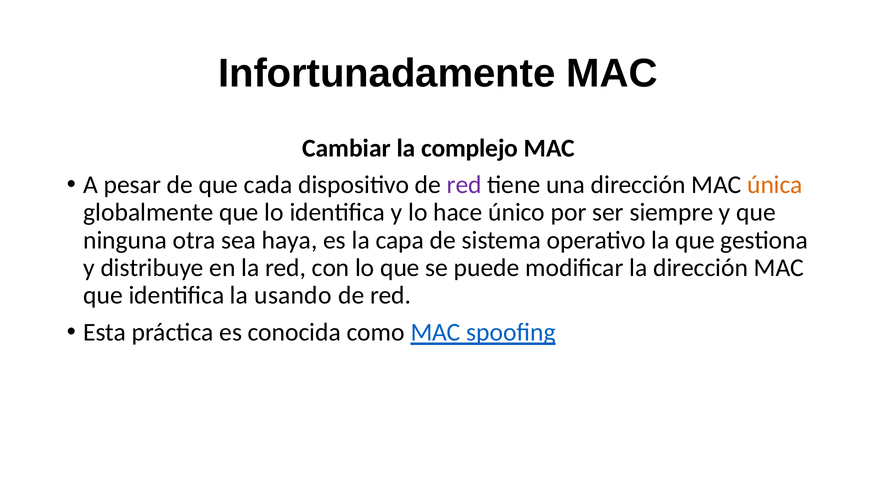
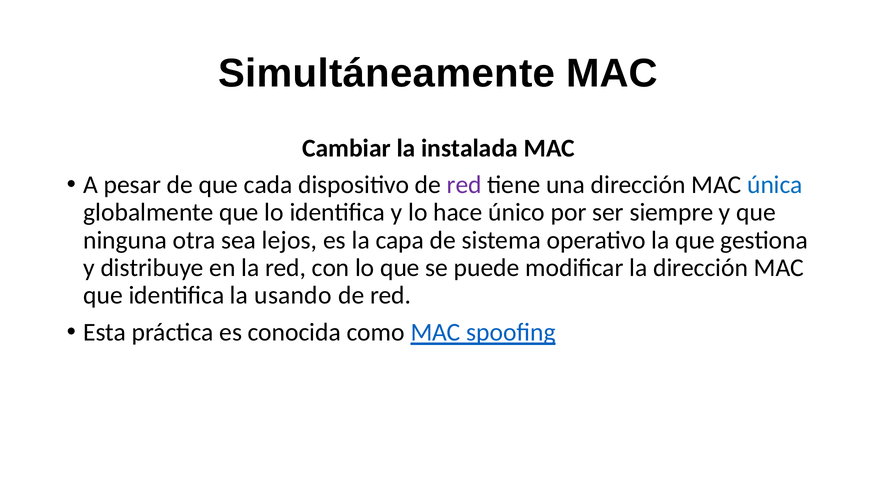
Infortunadamente: Infortunadamente -> Simultáneamente
complejo: complejo -> instalada
única colour: orange -> blue
haya: haya -> lejos
